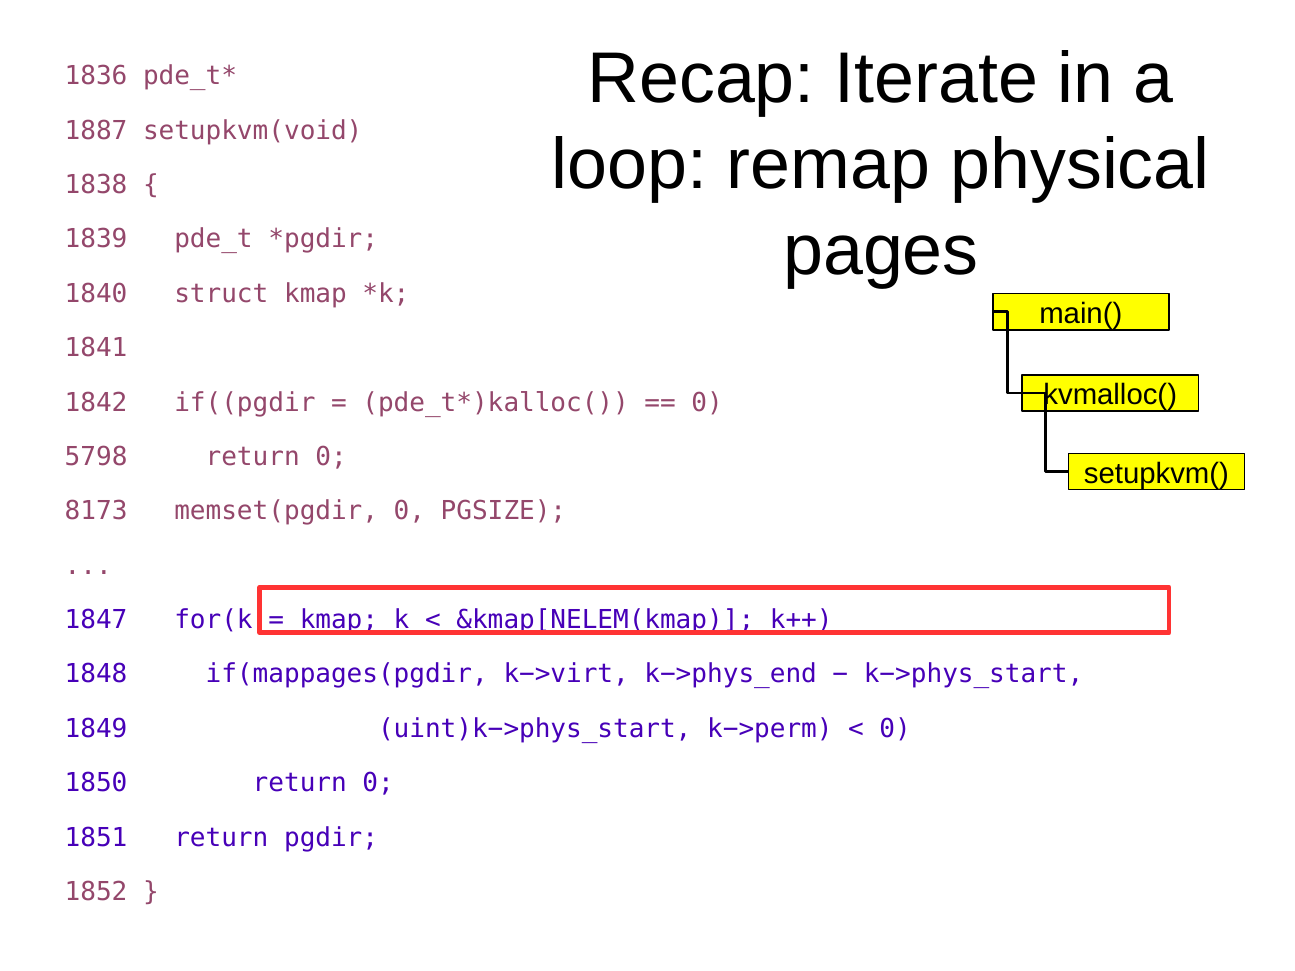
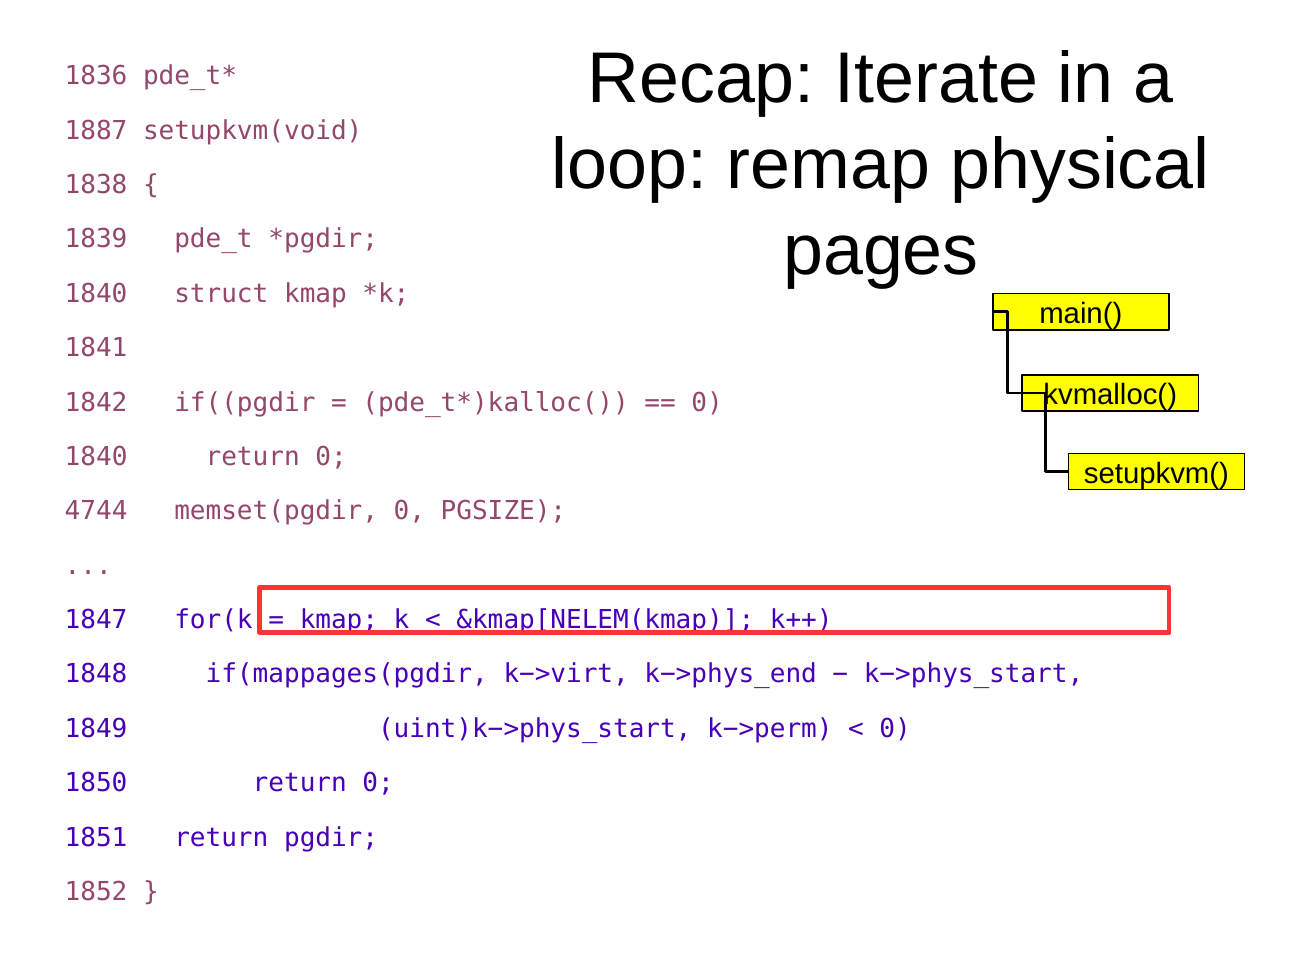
5798 at (96, 457): 5798 -> 1840
8173: 8173 -> 4744
